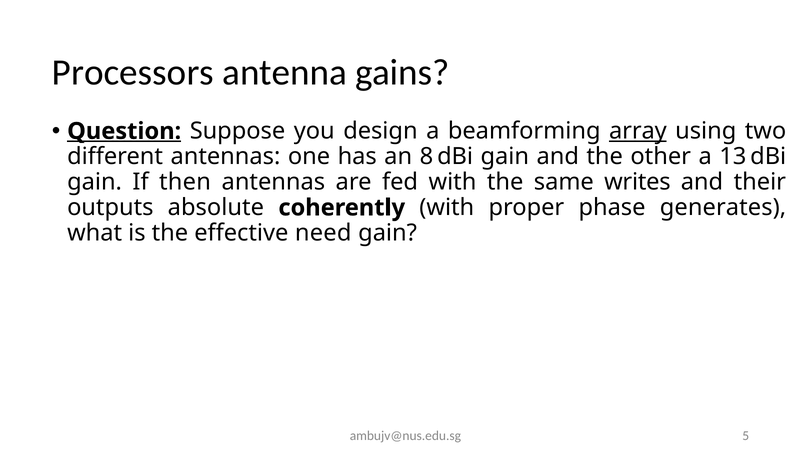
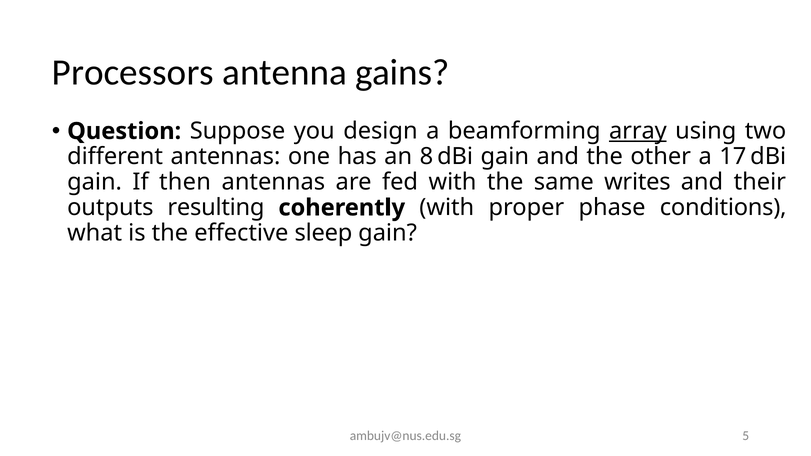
Question underline: present -> none
13: 13 -> 17
absolute: absolute -> resulting
generates: generates -> conditions
need: need -> sleep
